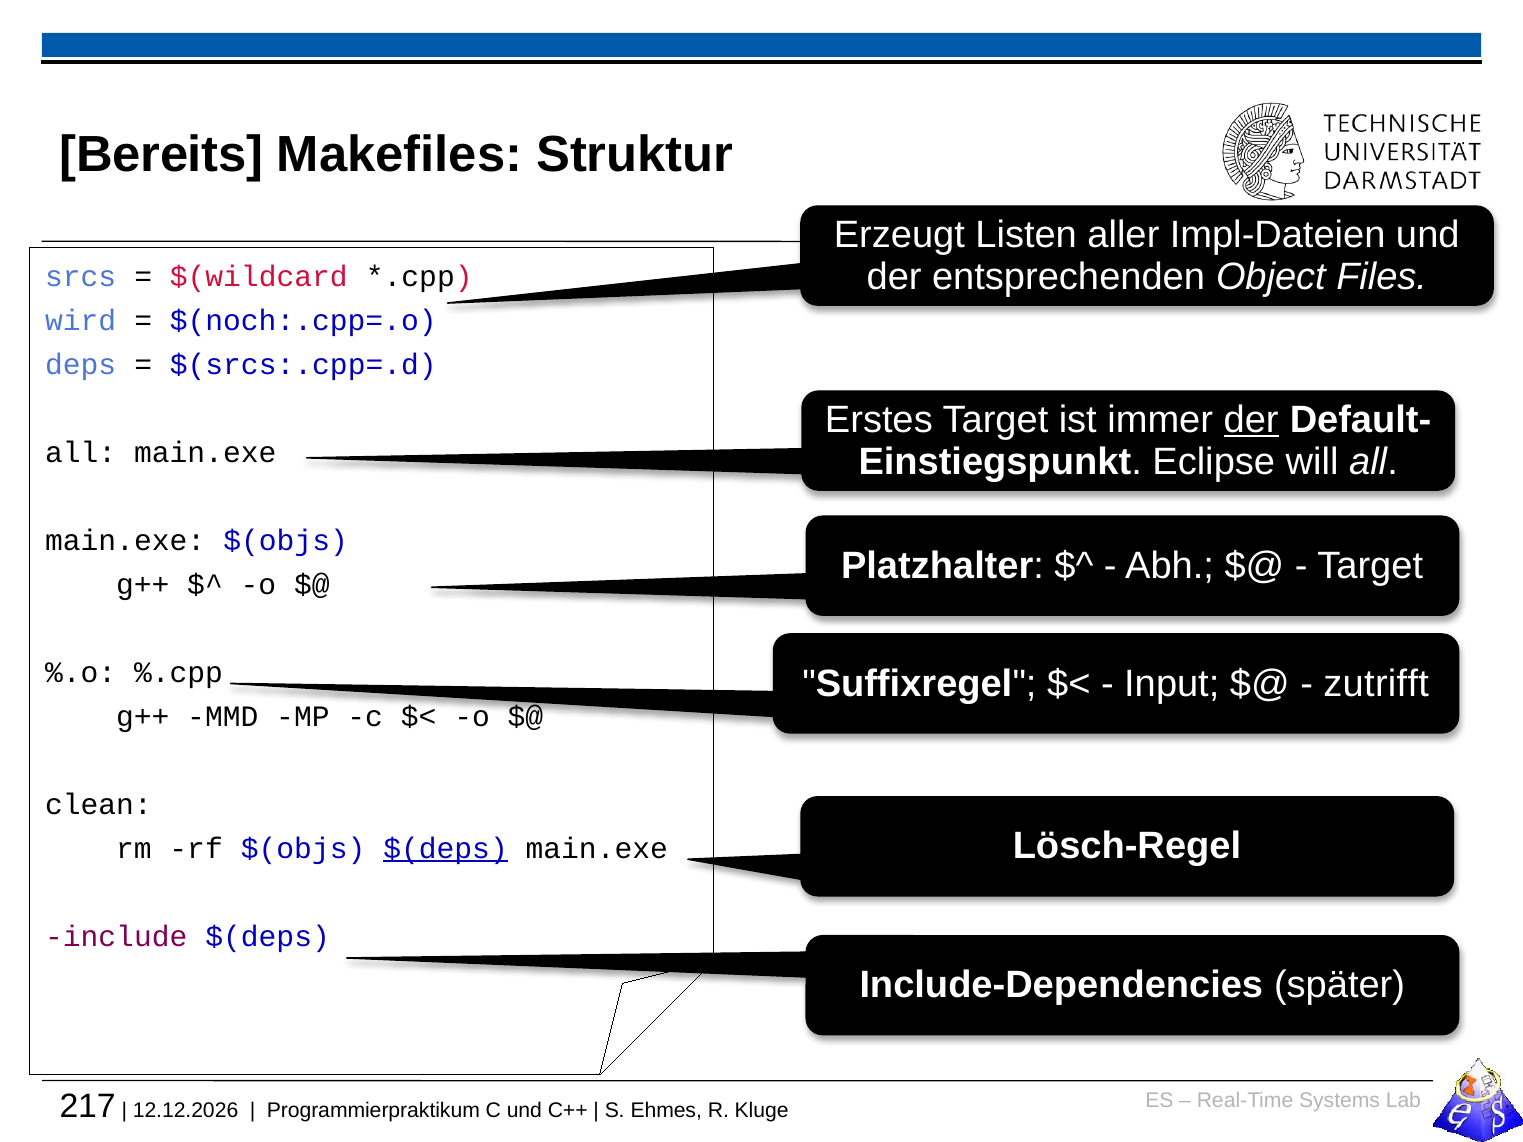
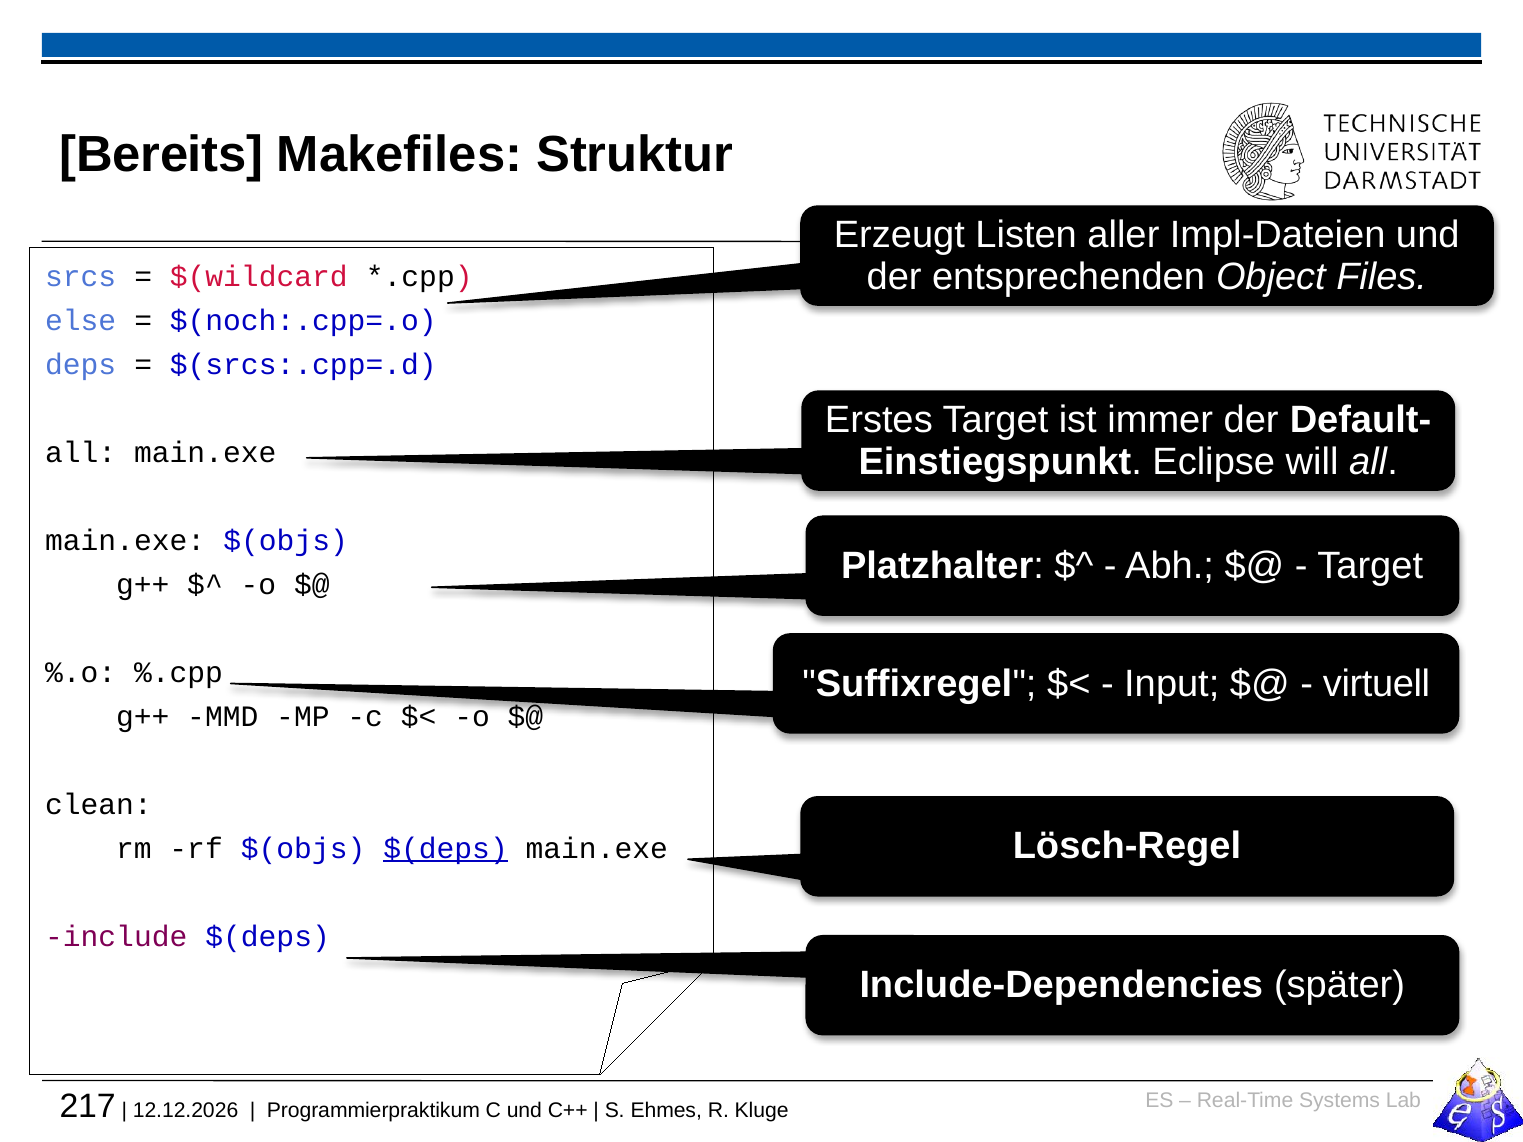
wird: wird -> else
der at (1251, 420) underline: present -> none
zutrifft: zutrifft -> virtuell
